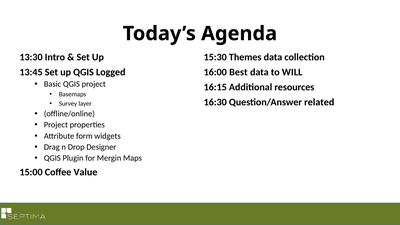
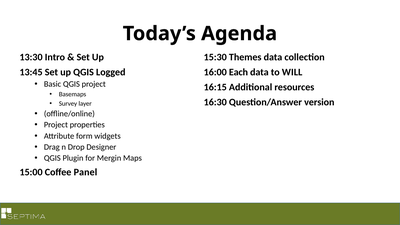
Best: Best -> Each
related: related -> version
Value: Value -> Panel
